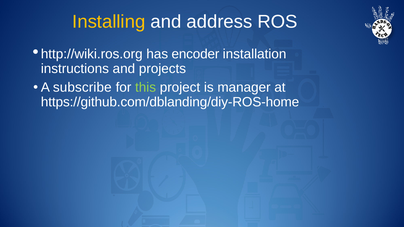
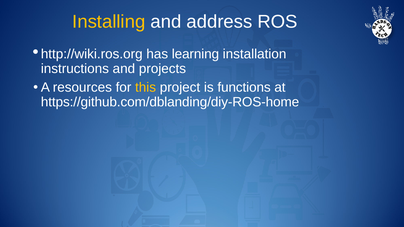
encoder: encoder -> learning
subscribe: subscribe -> resources
this colour: light green -> yellow
manager: manager -> functions
